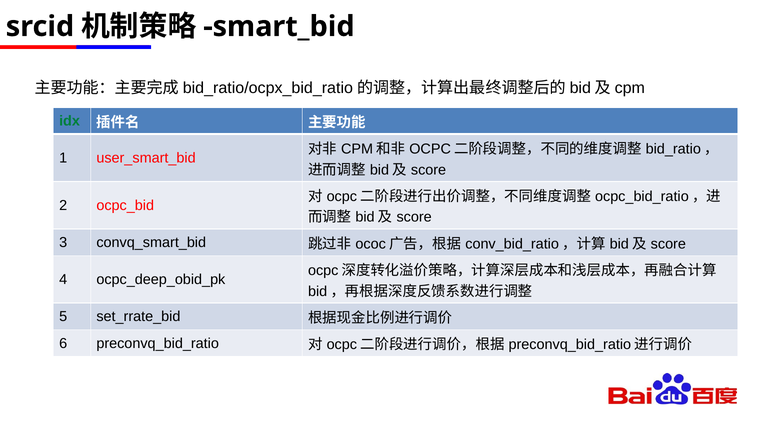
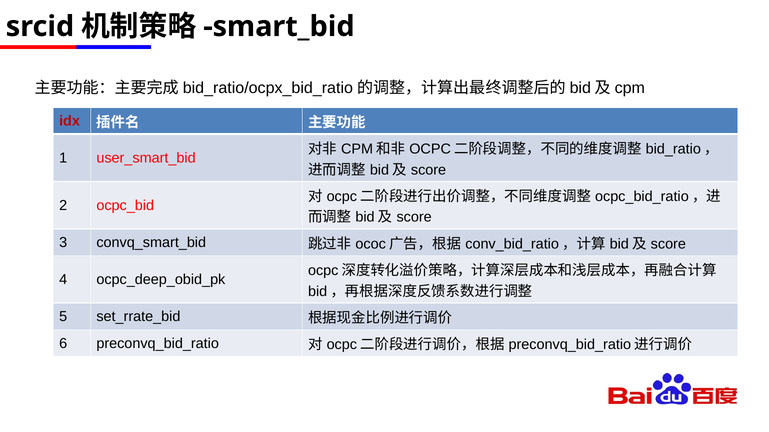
idx colour: green -> red
